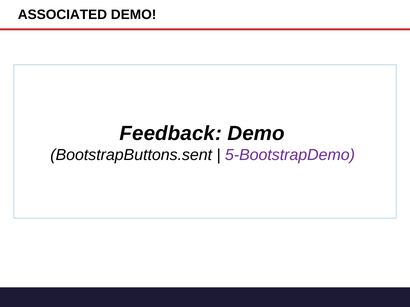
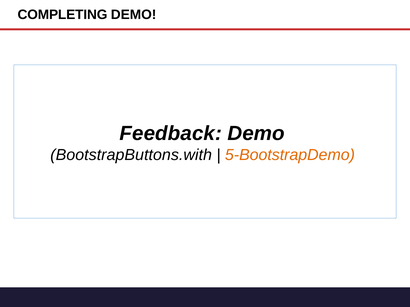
ASSOCIATED: ASSOCIATED -> COMPLETING
BootstrapButtons.sent: BootstrapButtons.sent -> BootstrapButtons.with
5-BootstrapDemo colour: purple -> orange
